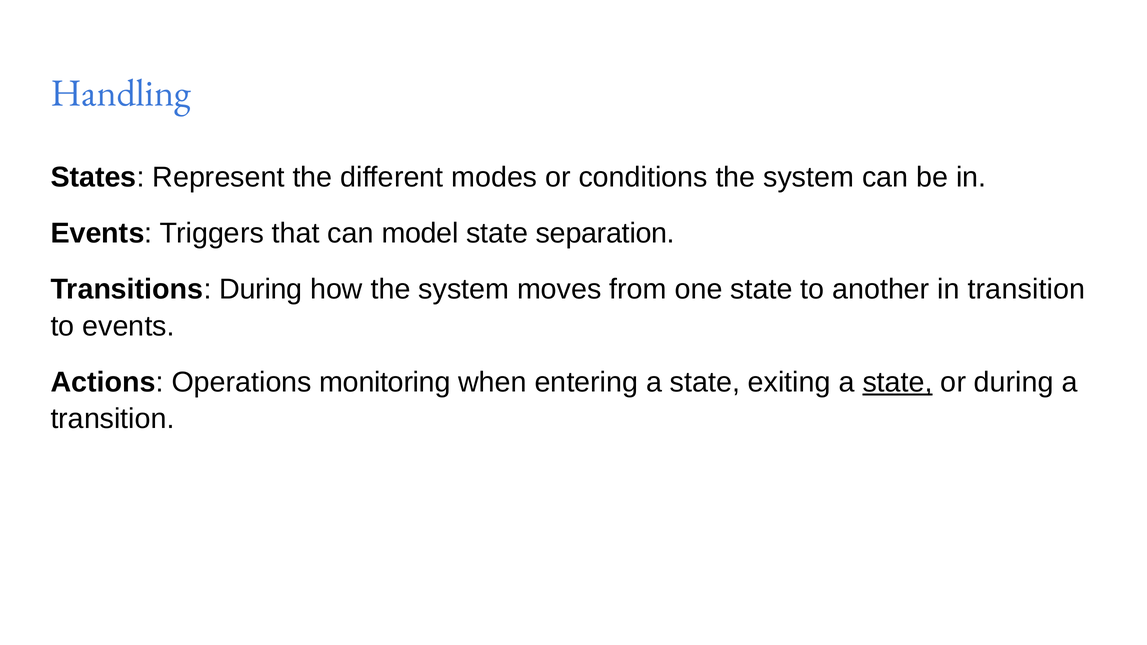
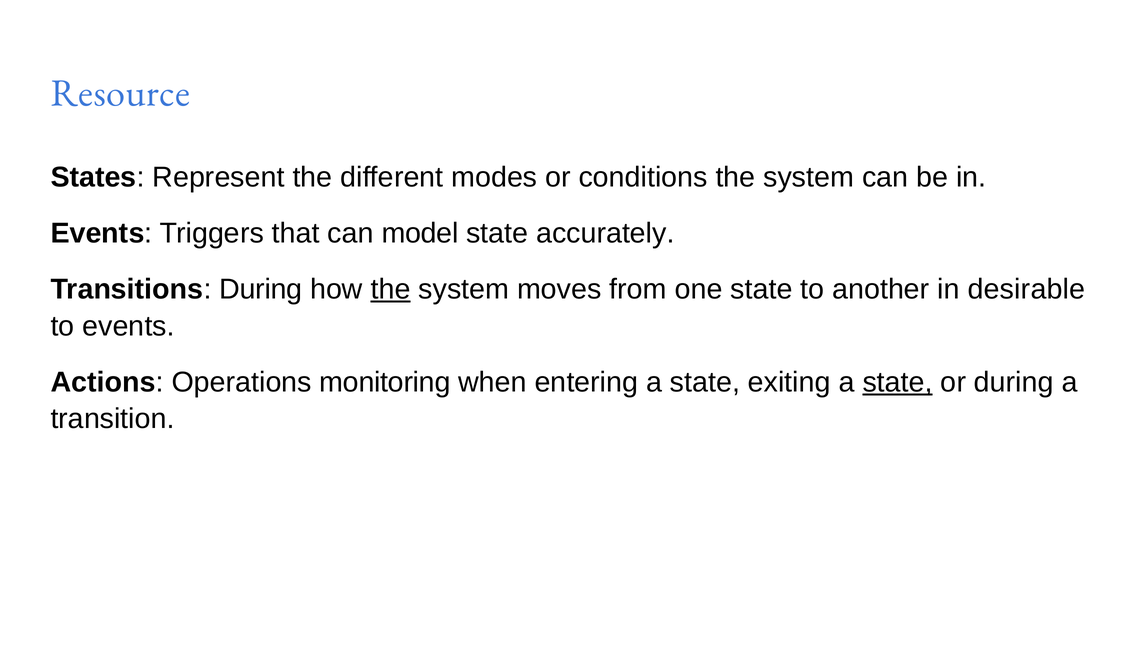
Handling: Handling -> Resource
separation: separation -> accurately
the at (391, 289) underline: none -> present
in transition: transition -> desirable
